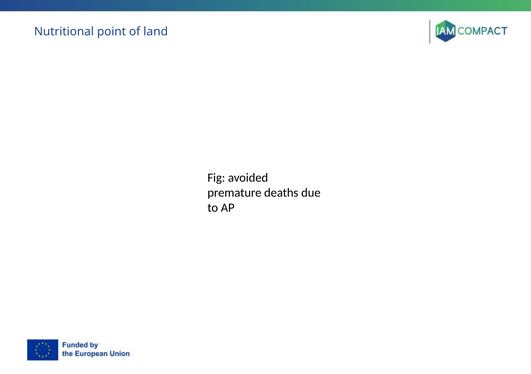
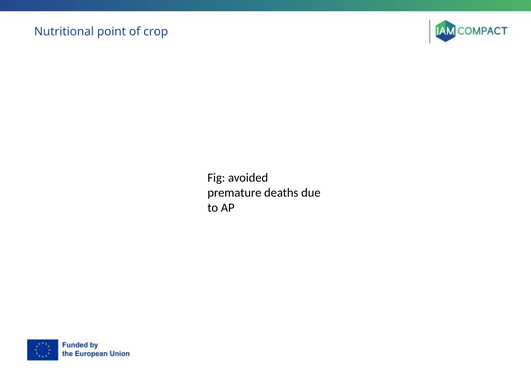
land: land -> crop
